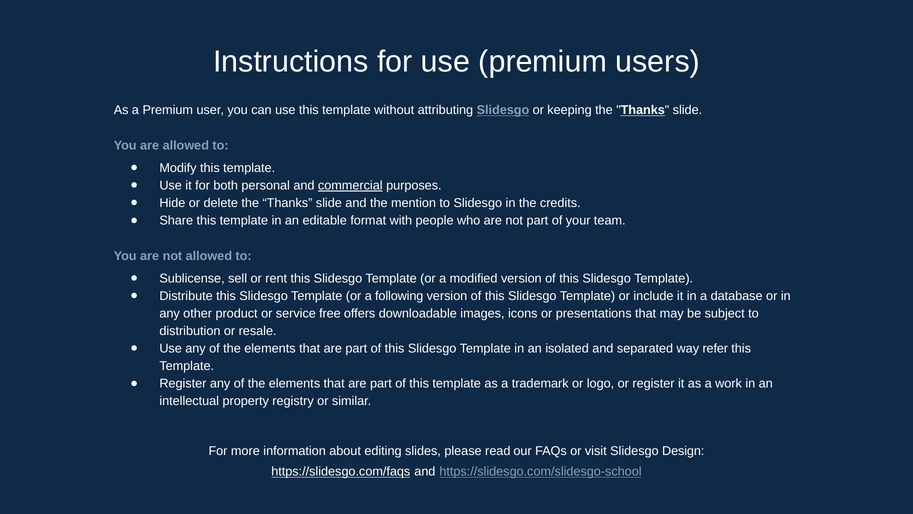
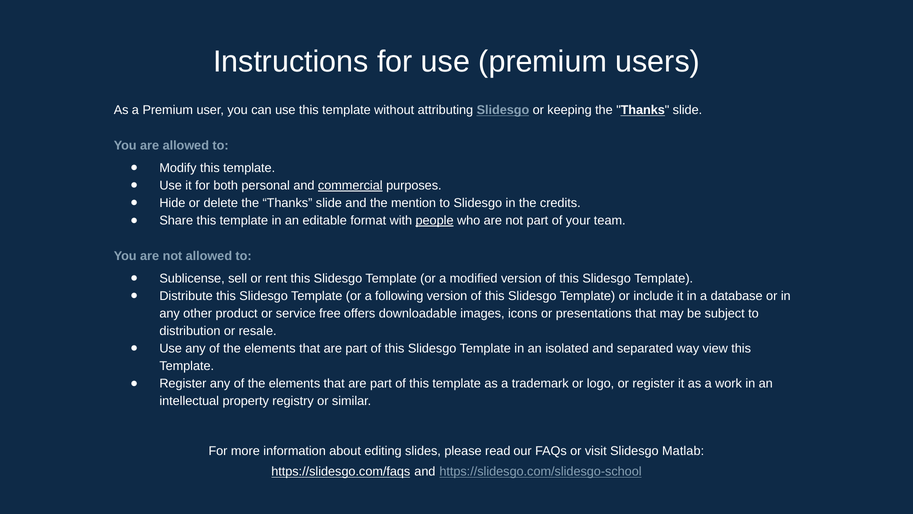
people underline: none -> present
refer: refer -> view
Design: Design -> Matlab
